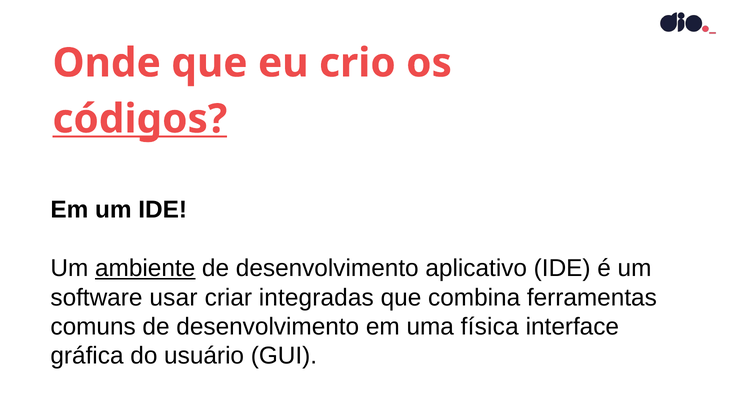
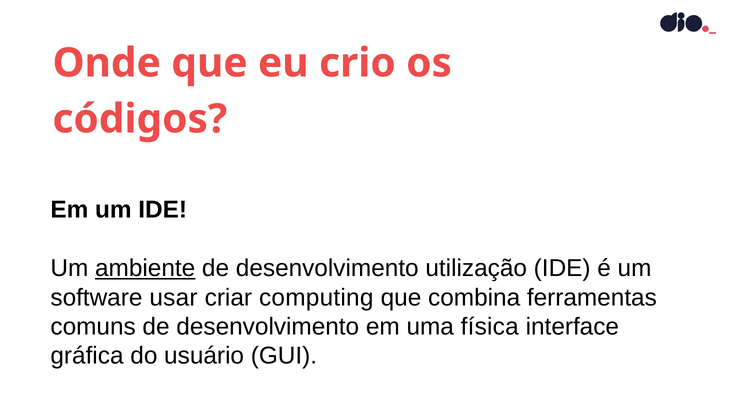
códigos underline: present -> none
aplicativo: aplicativo -> utilização
integradas: integradas -> computing
